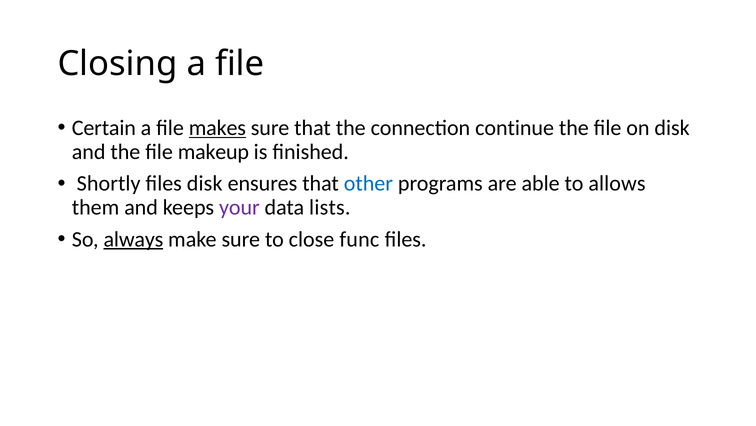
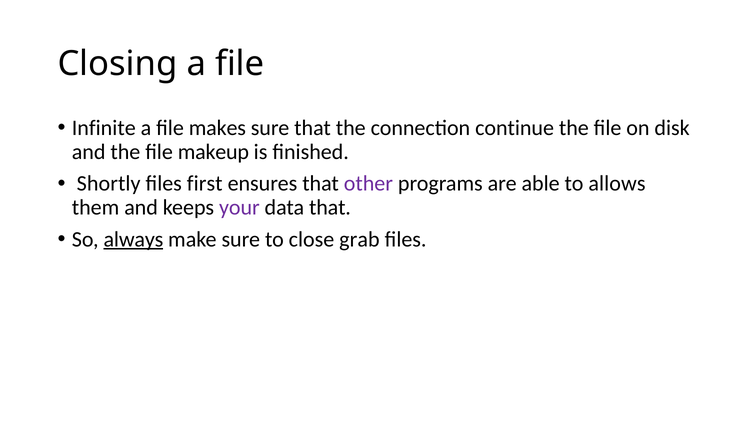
Certain: Certain -> Infinite
makes underline: present -> none
files disk: disk -> first
other colour: blue -> purple
data lists: lists -> that
func: func -> grab
